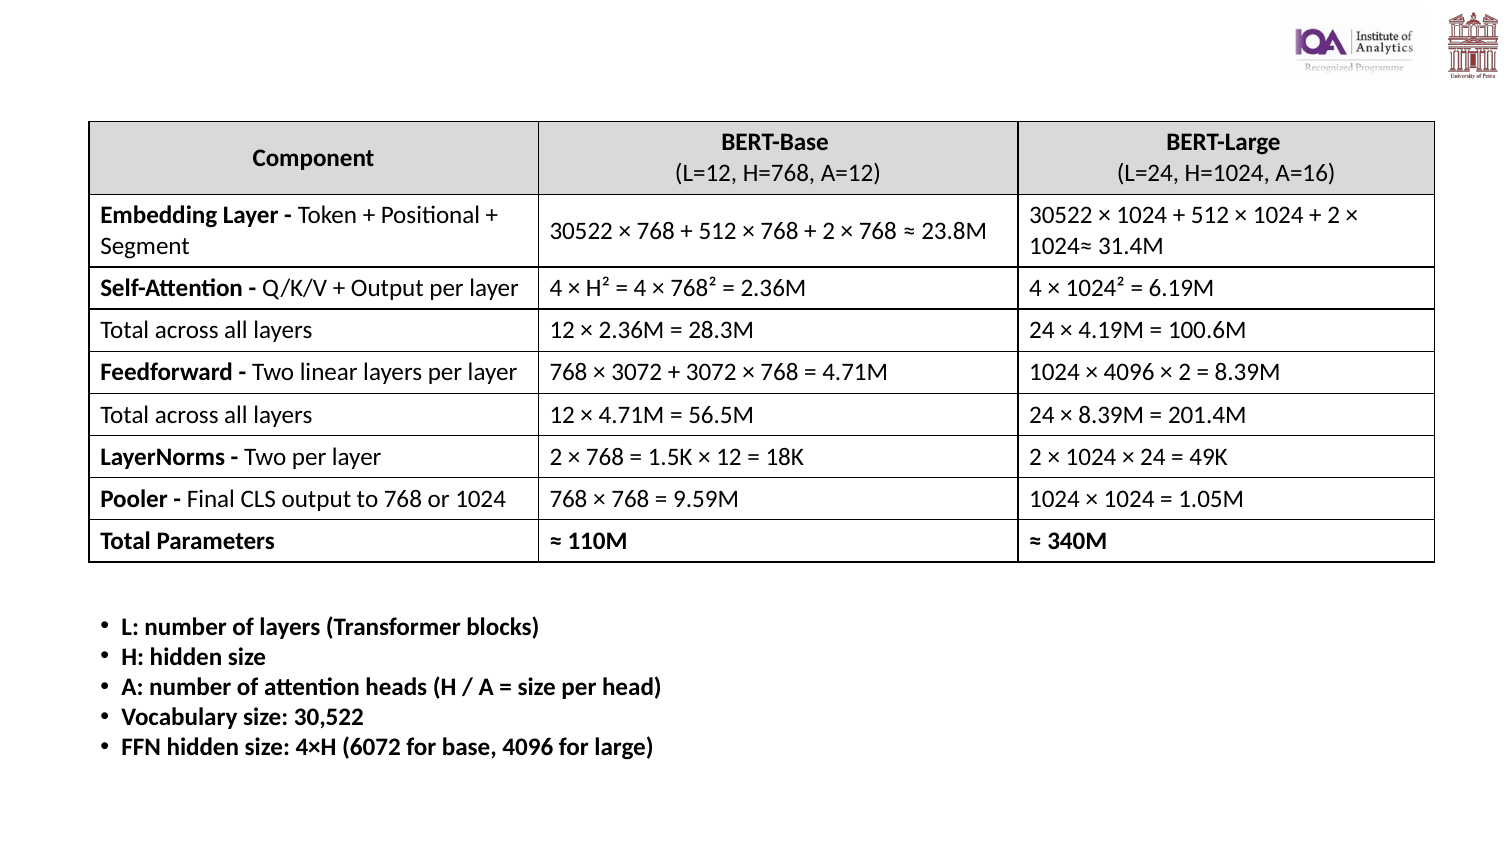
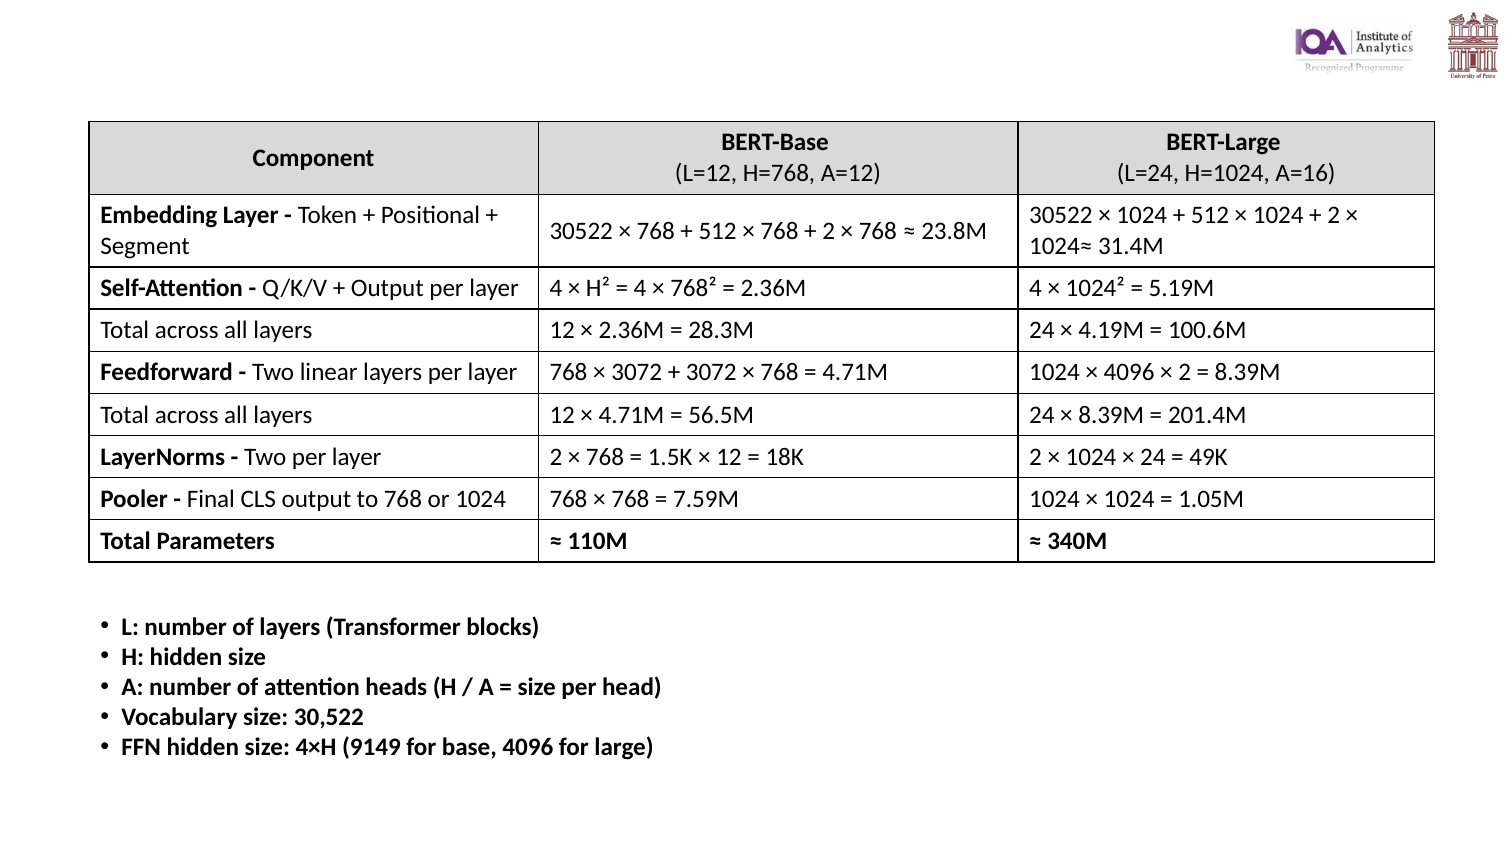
6.19M: 6.19M -> 5.19M
9.59M: 9.59M -> 7.59M
6072: 6072 -> 9149
